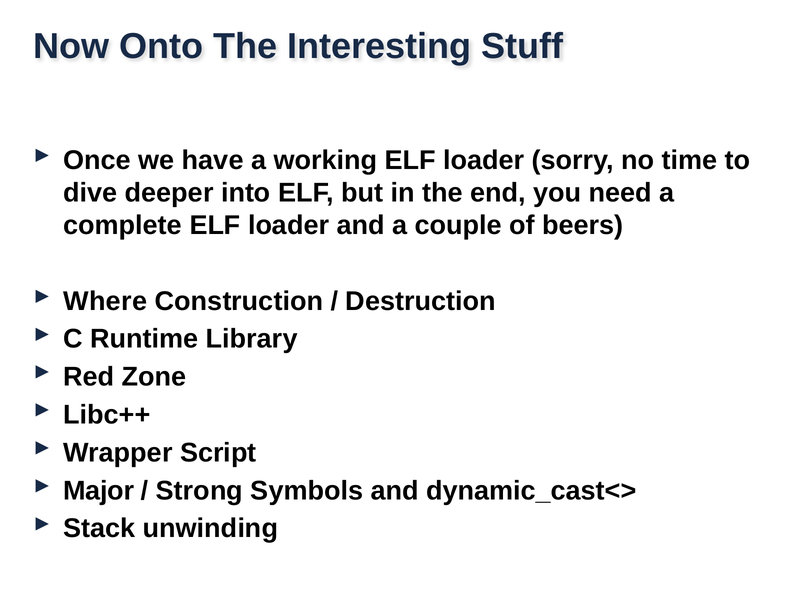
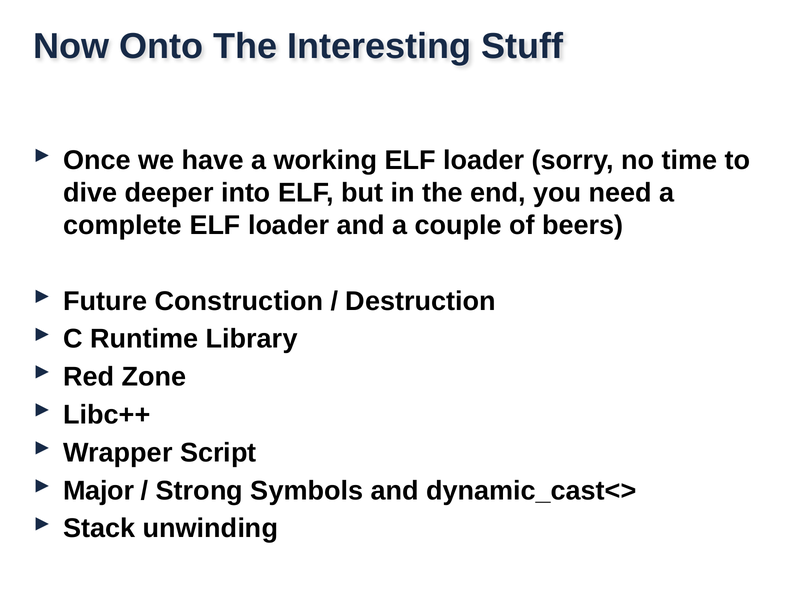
Where: Where -> Future
